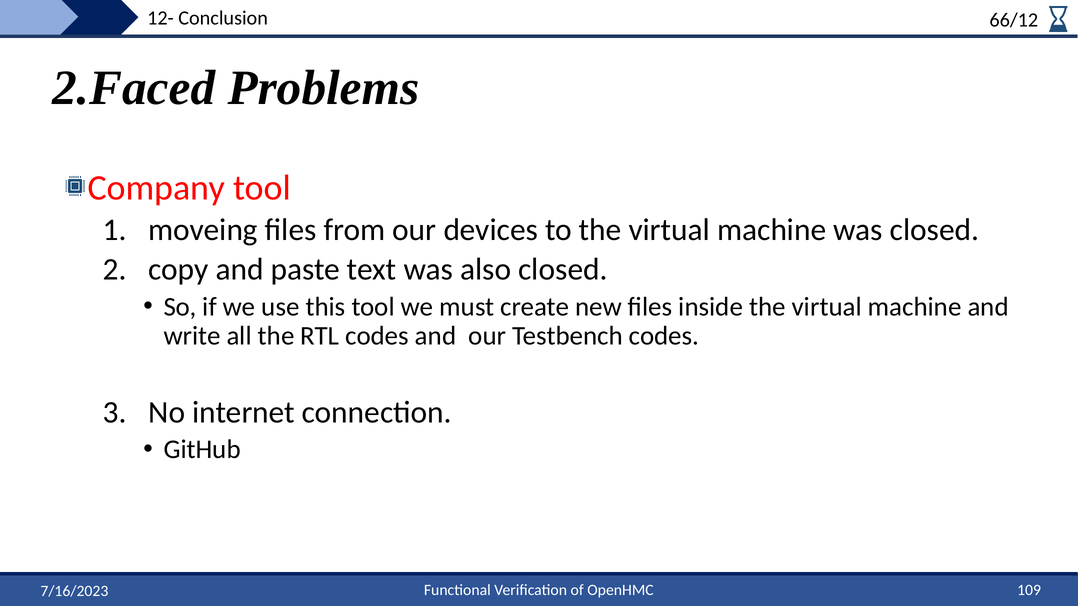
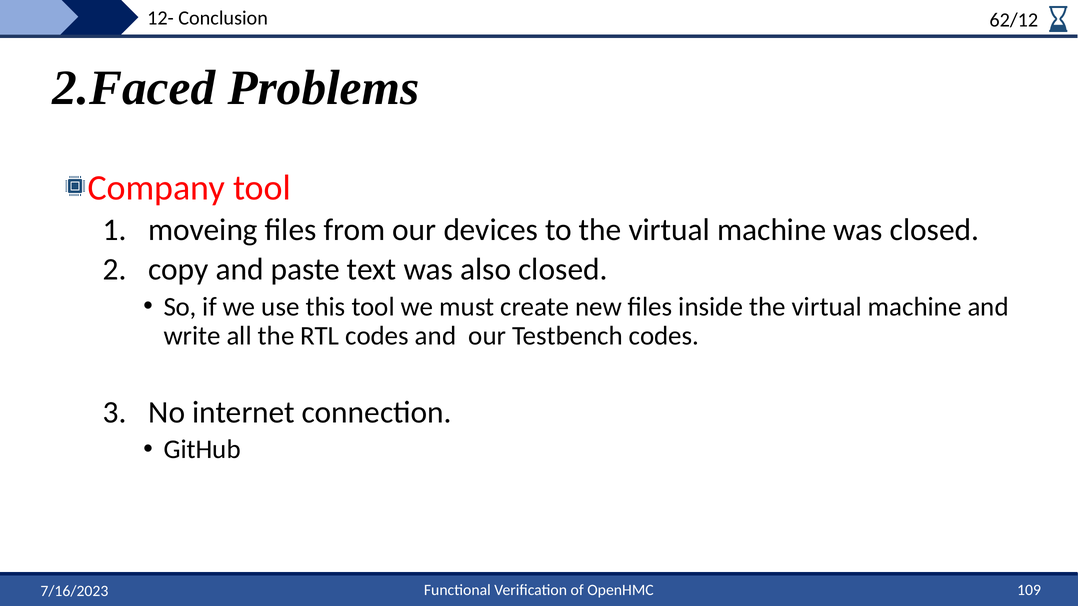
66/12: 66/12 -> 62/12
